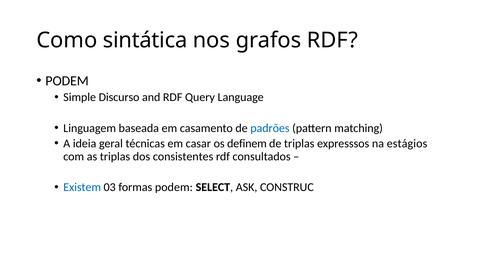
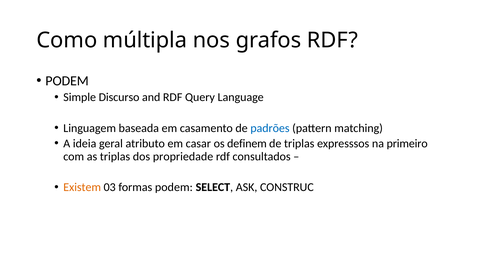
sintática: sintática -> múltipla
técnicas: técnicas -> atributo
estágios: estágios -> primeiro
consistentes: consistentes -> propriedade
Existem colour: blue -> orange
